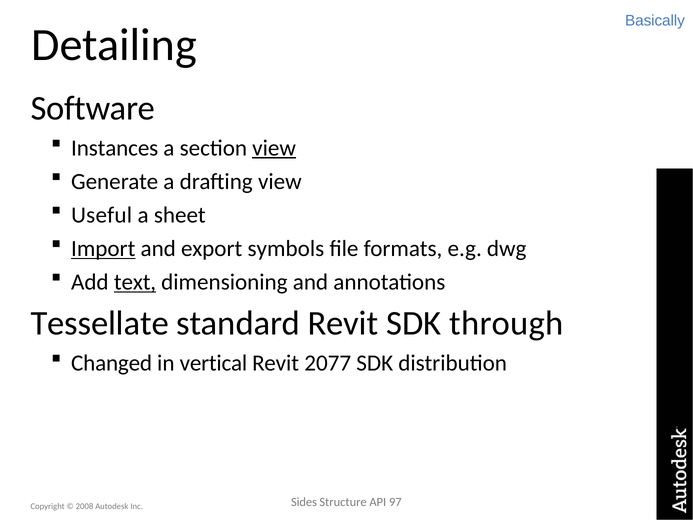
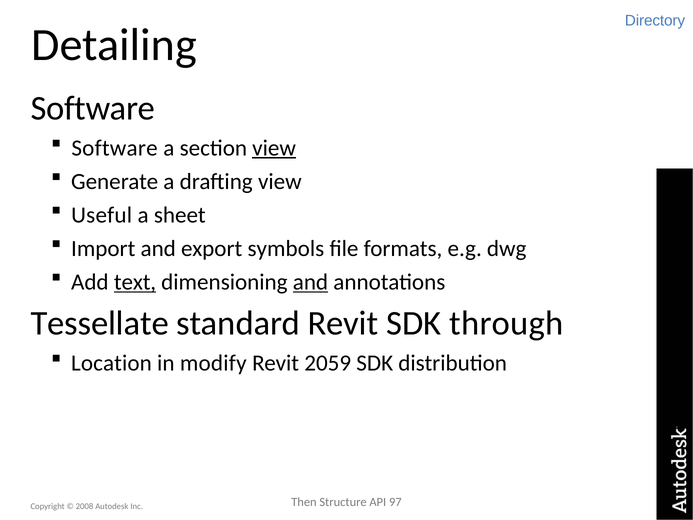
Basically: Basically -> Directory
Instances at (115, 148): Instances -> Software
Import underline: present -> none
and at (310, 282) underline: none -> present
Changed: Changed -> Location
vertical: vertical -> modify
2077: 2077 -> 2059
Sides: Sides -> Then
